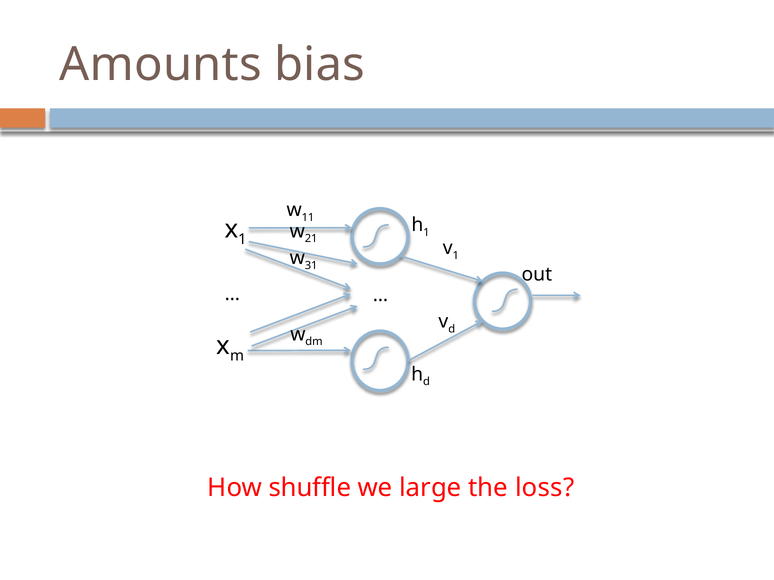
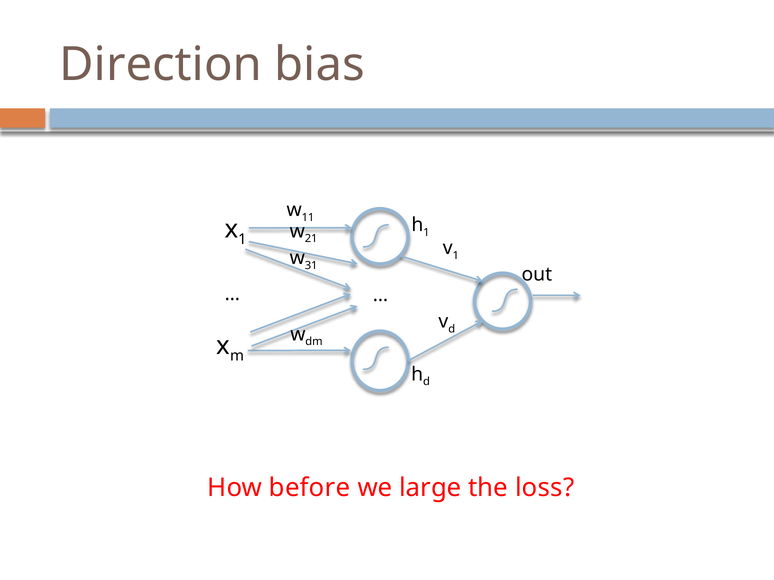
Amounts: Amounts -> Direction
shuffle: shuffle -> before
